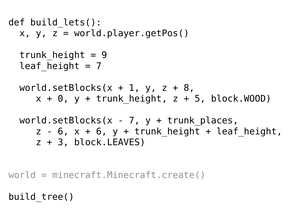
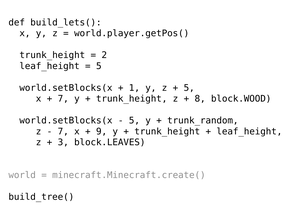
9: 9 -> 2
7 at (99, 66): 7 -> 5
8 at (189, 88): 8 -> 5
0 at (63, 99): 0 -> 7
5: 5 -> 8
7 at (134, 121): 7 -> 5
trunk_places: trunk_places -> trunk_random
6 at (63, 132): 6 -> 7
6 at (102, 132): 6 -> 9
